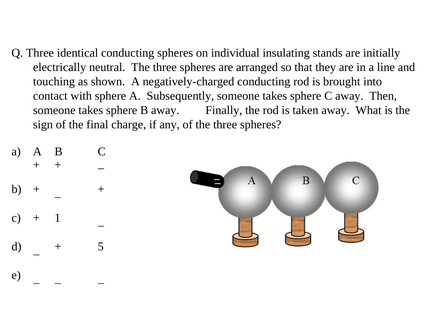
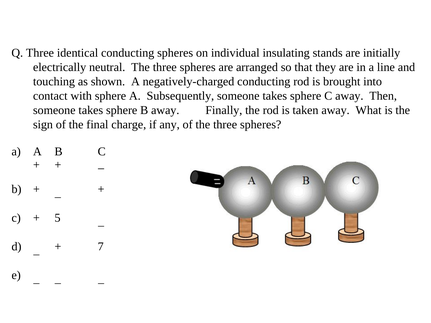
1: 1 -> 5
5: 5 -> 7
